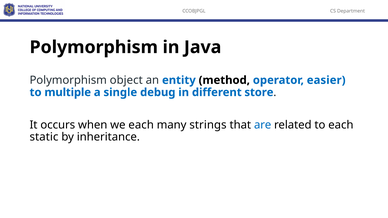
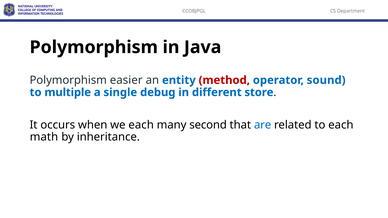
object: object -> easier
method colour: black -> red
easier: easier -> sound
strings: strings -> second
static: static -> math
